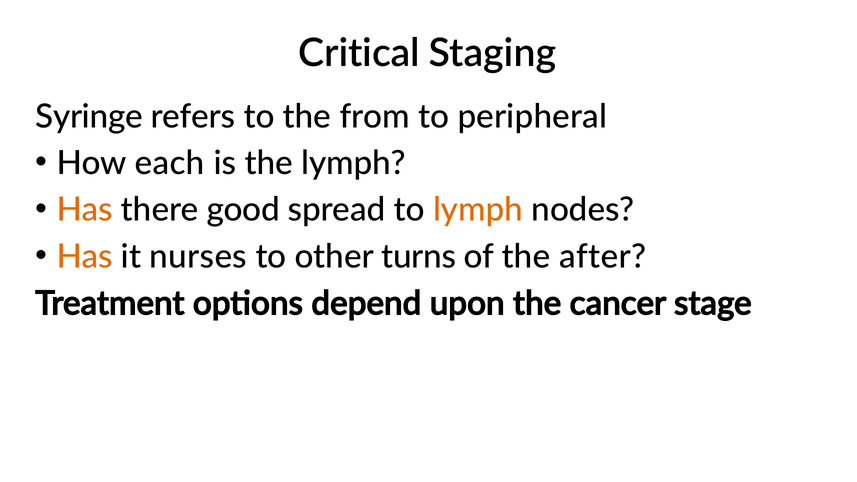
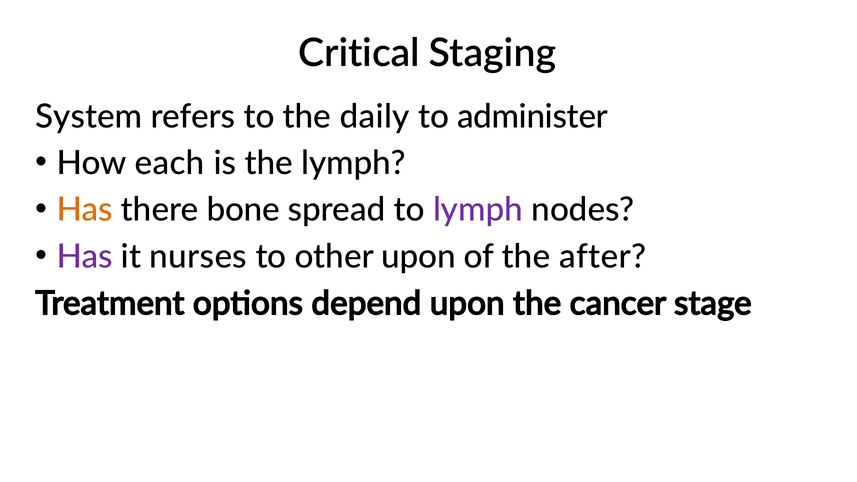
Syringe: Syringe -> System
from: from -> daily
peripheral: peripheral -> administer
good: good -> bone
lymph at (478, 210) colour: orange -> purple
Has at (85, 257) colour: orange -> purple
other turns: turns -> upon
